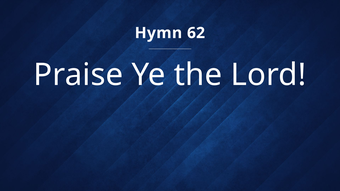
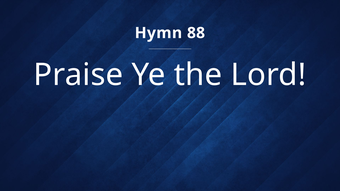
62: 62 -> 88
